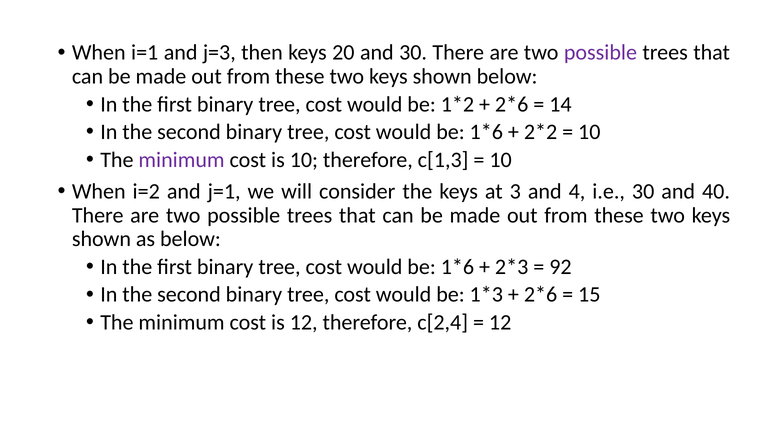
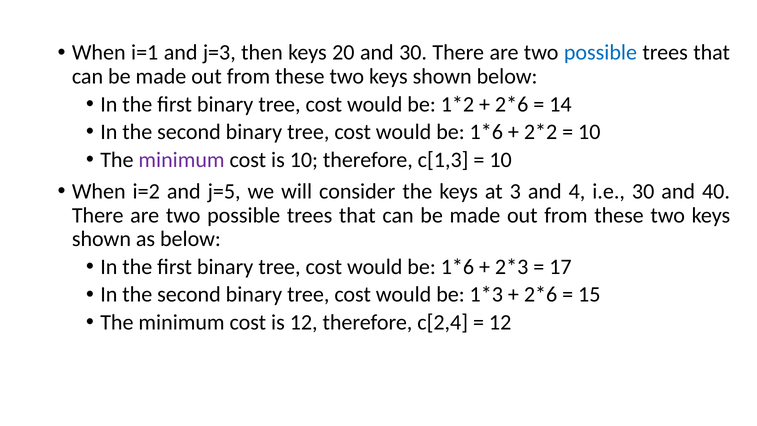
possible at (600, 53) colour: purple -> blue
j=1: j=1 -> j=5
92: 92 -> 17
